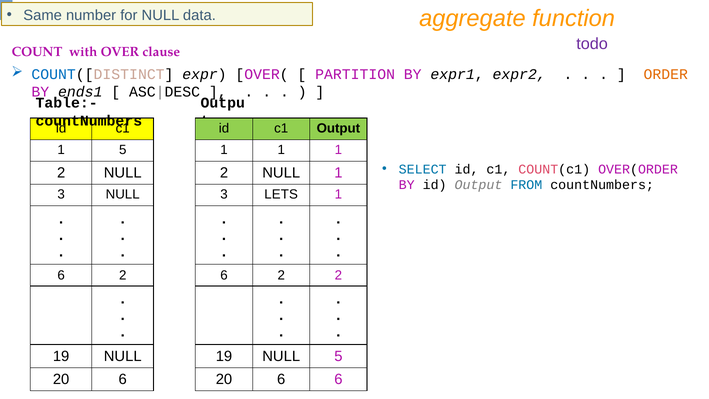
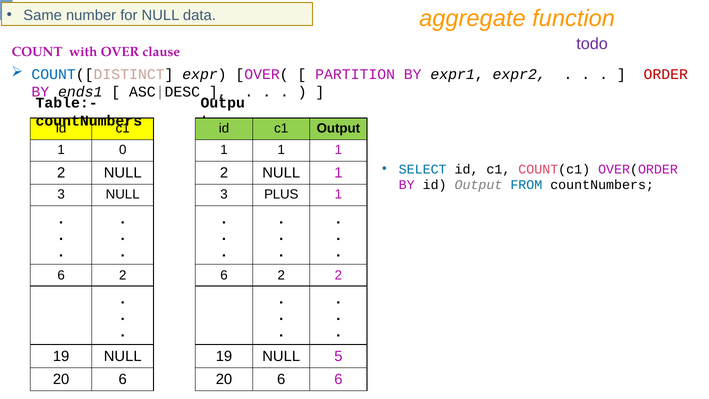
ORDER colour: orange -> red
1 5: 5 -> 0
LETS: LETS -> PLUS
